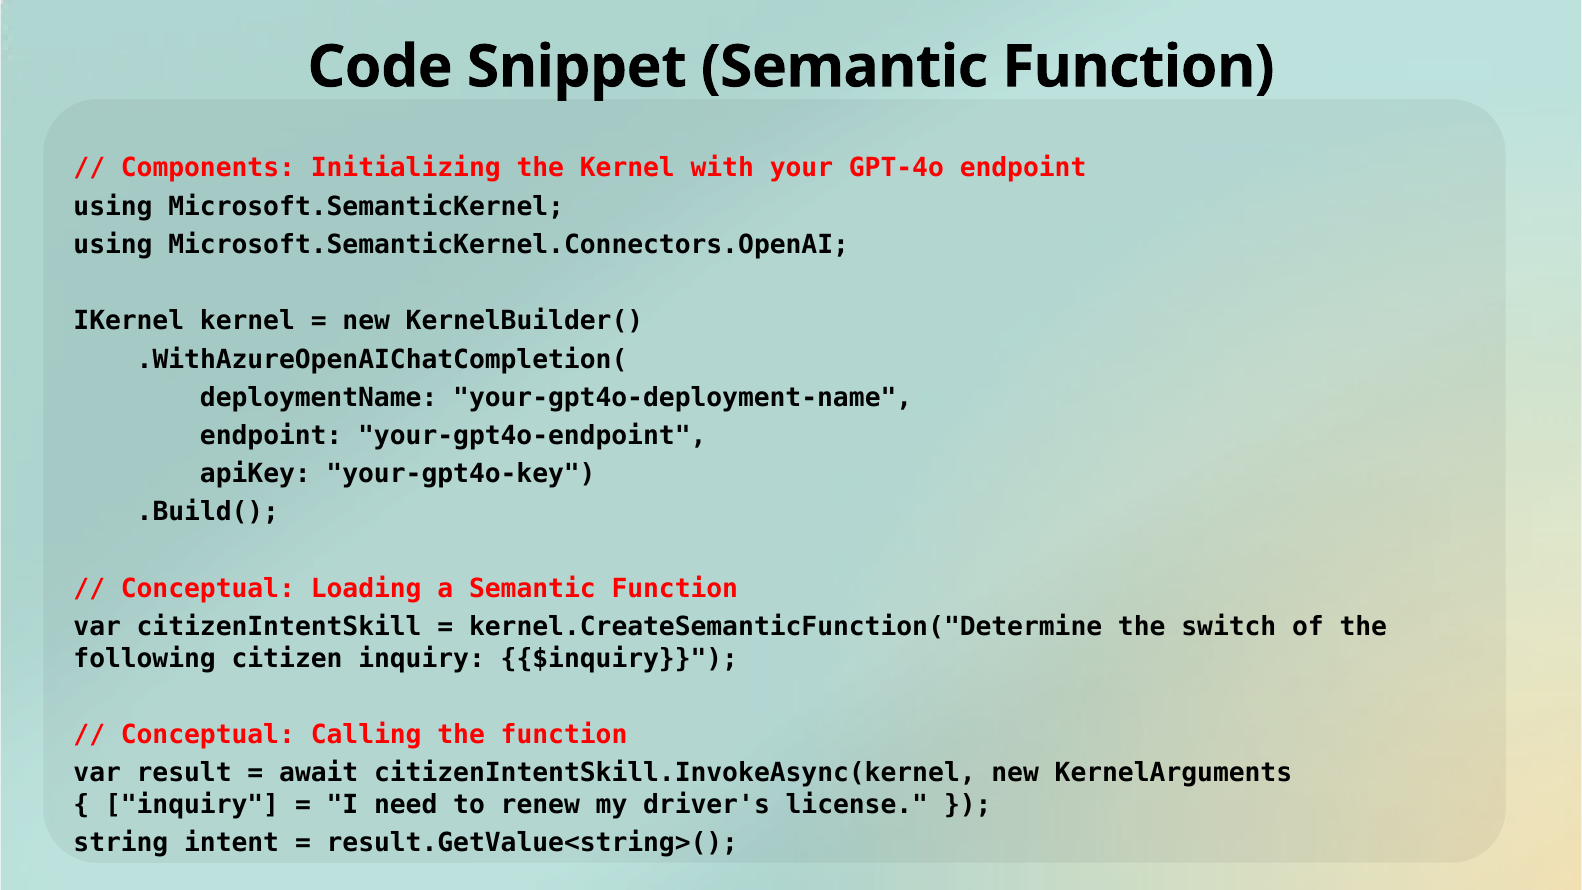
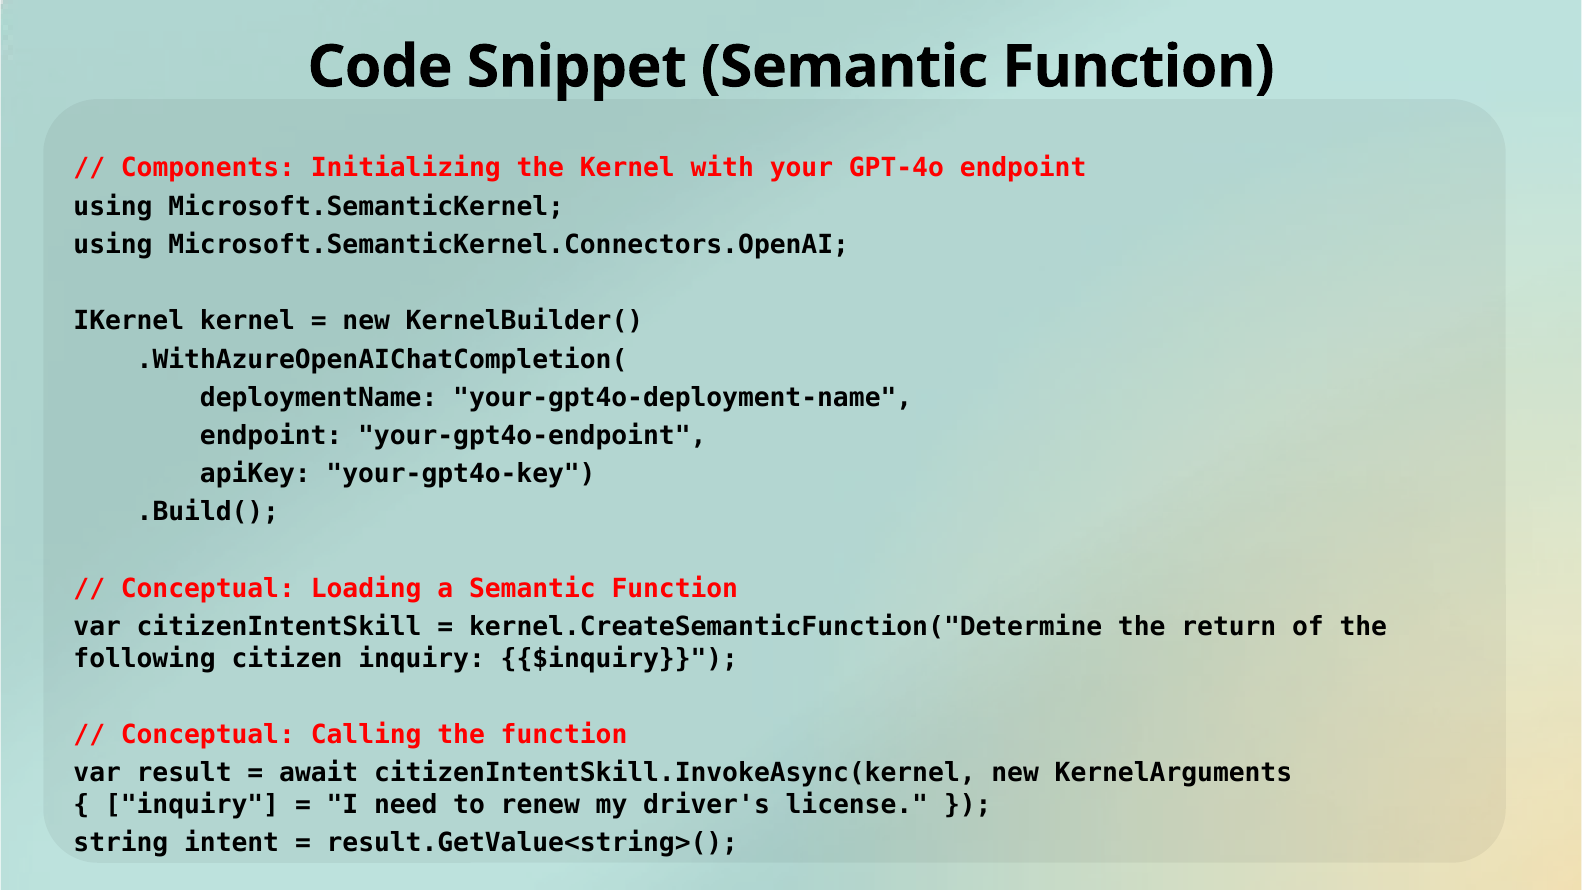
switch: switch -> return
